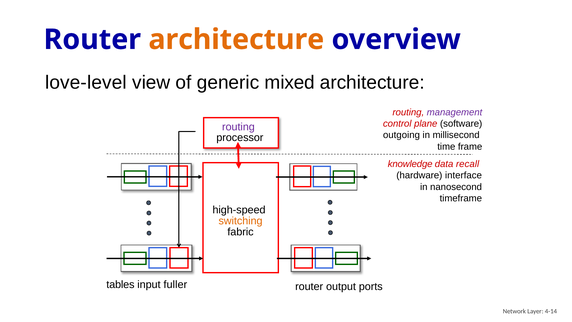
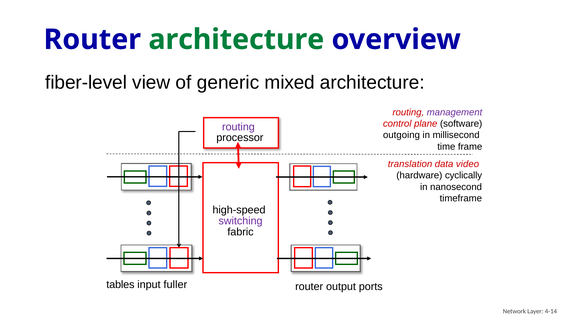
architecture at (236, 40) colour: orange -> green
love-level: love-level -> fiber-level
knowledge: knowledge -> translation
recall: recall -> video
interface: interface -> cyclically
switching colour: orange -> purple
